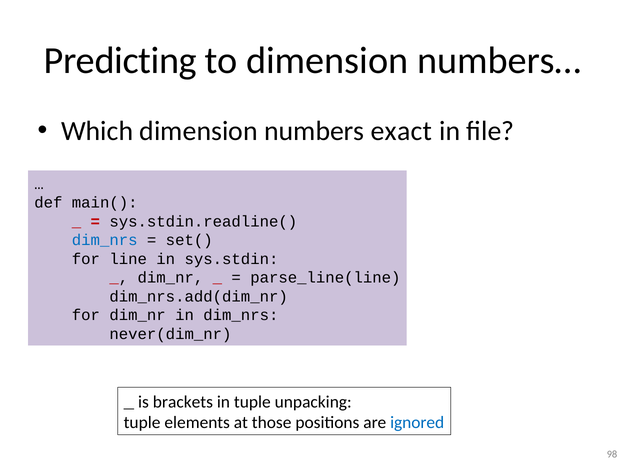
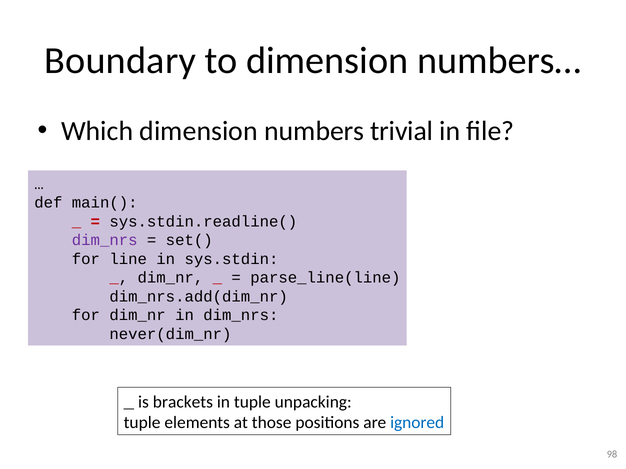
Predicting: Predicting -> Boundary
exact: exact -> trivial
dim_nrs at (105, 241) colour: blue -> purple
